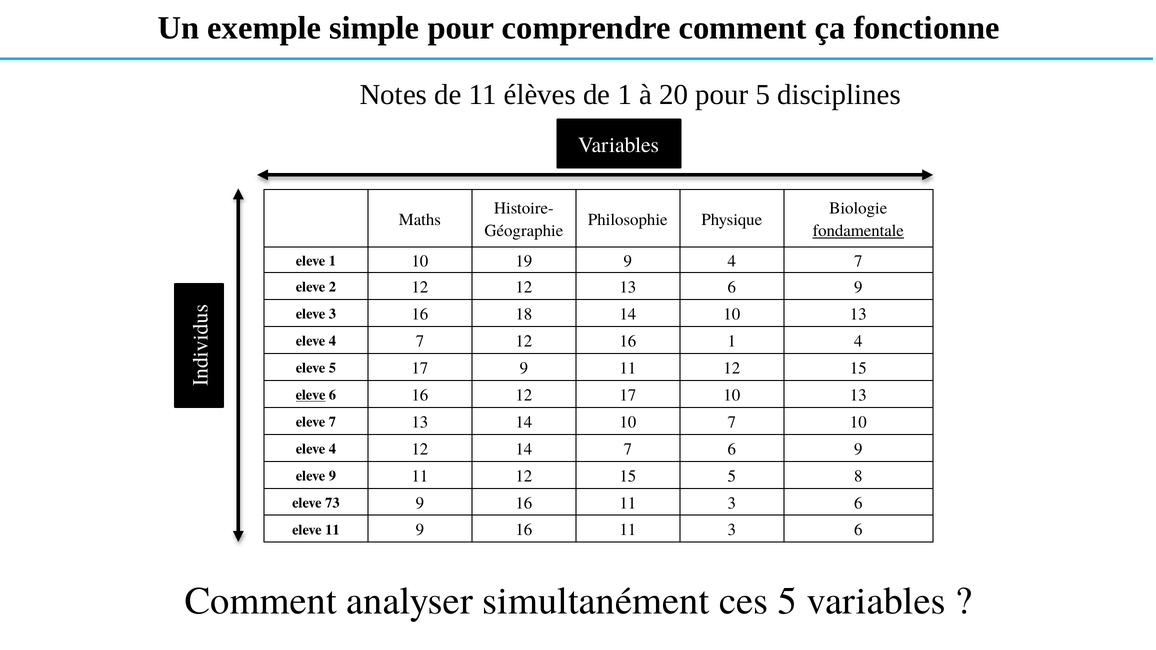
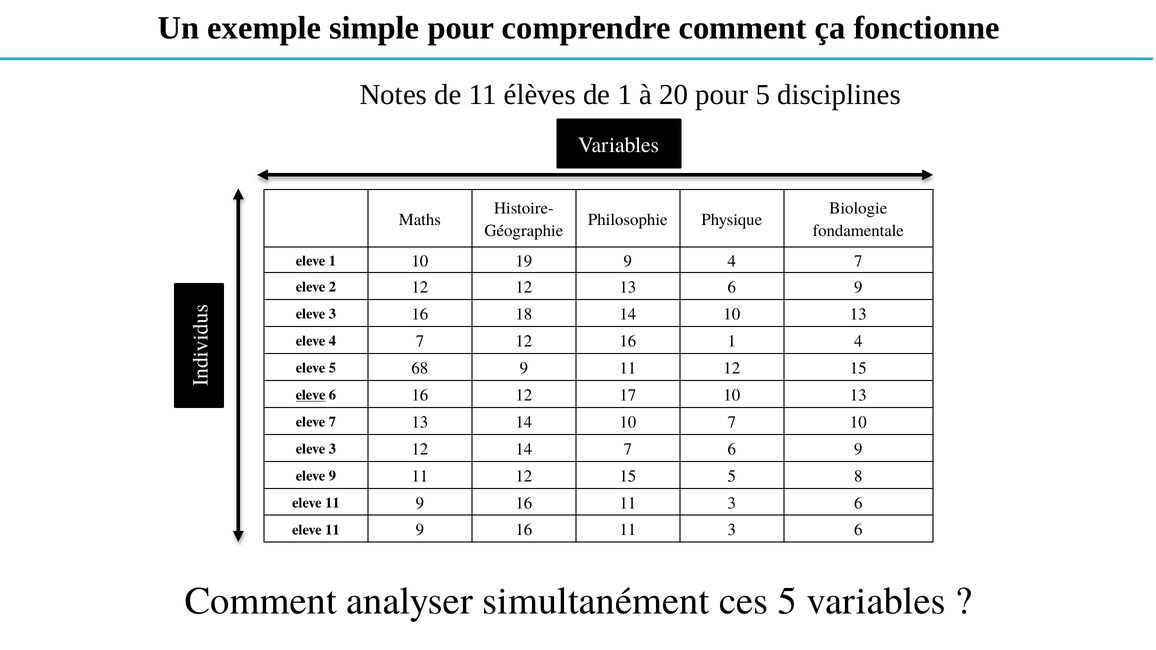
fondamentale underline: present -> none
5 17: 17 -> 68
4 at (332, 449): 4 -> 3
73 at (332, 503): 73 -> 11
